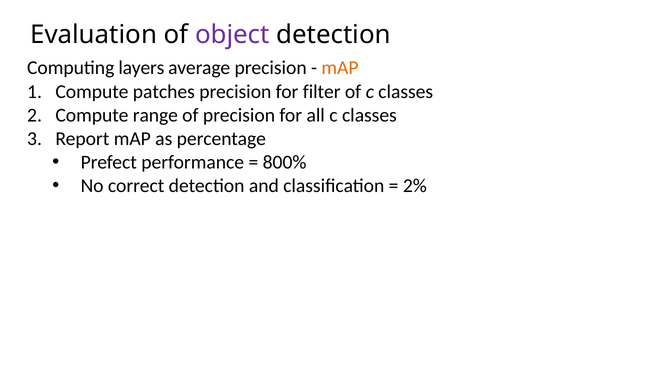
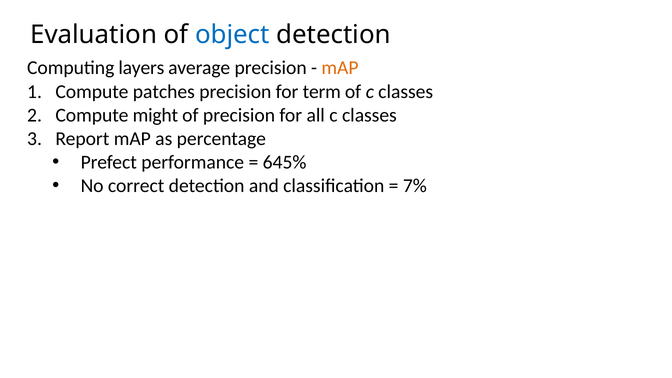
object colour: purple -> blue
filter: filter -> term
range: range -> might
800%: 800% -> 645%
2%: 2% -> 7%
